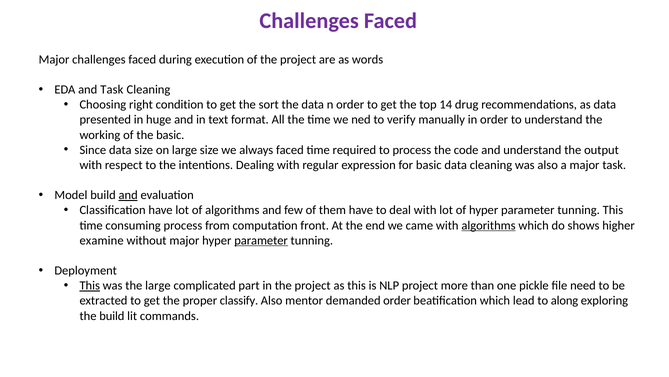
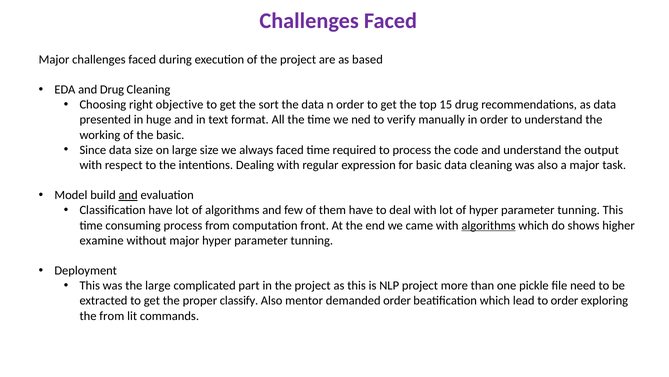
words: words -> based
and Task: Task -> Drug
condition: condition -> objective
14: 14 -> 15
parameter at (261, 240) underline: present -> none
This at (90, 285) underline: present -> none
to along: along -> order
the build: build -> from
